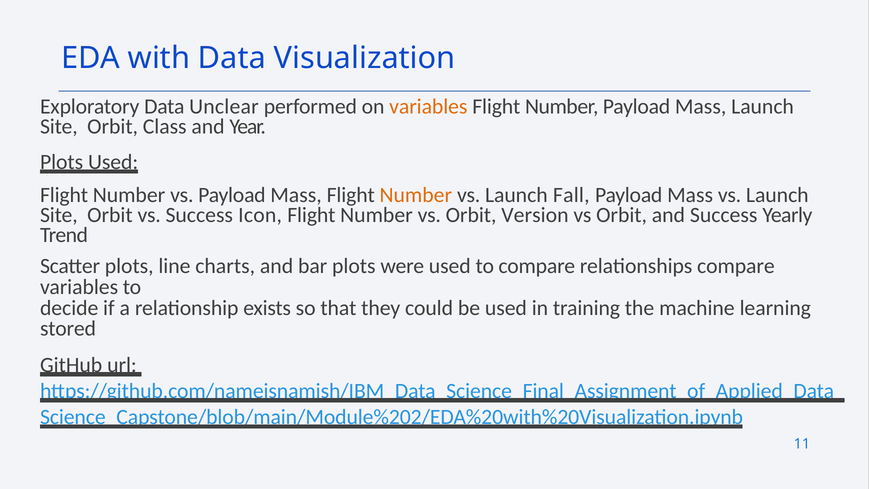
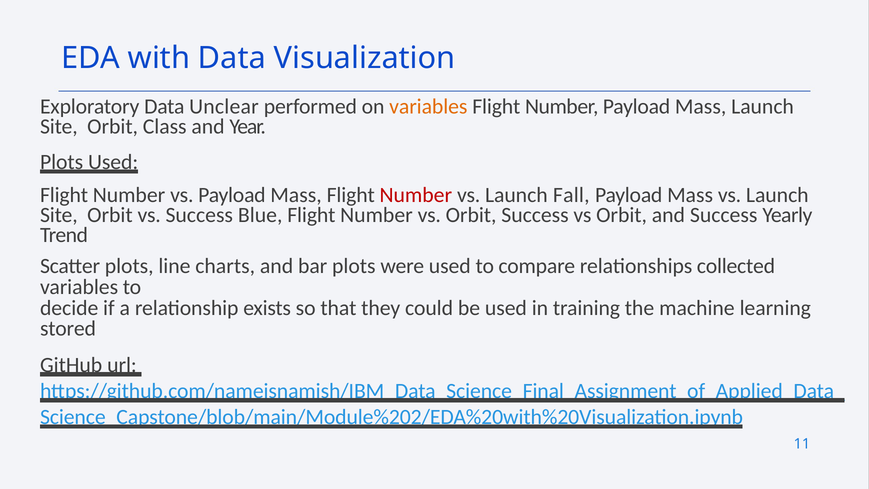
Number at (416, 195) colour: orange -> red
Icon: Icon -> Blue
Orbit Version: Version -> Success
relationships compare: compare -> collected
